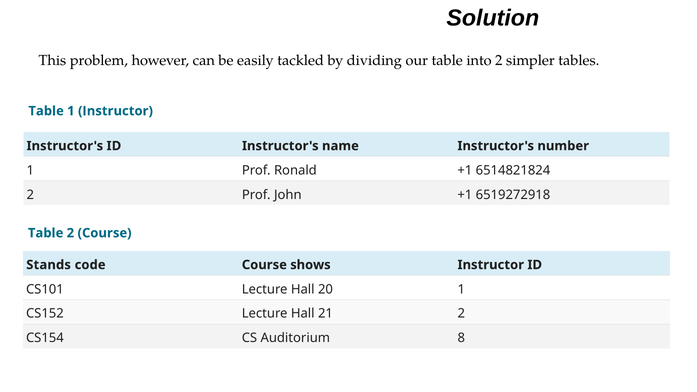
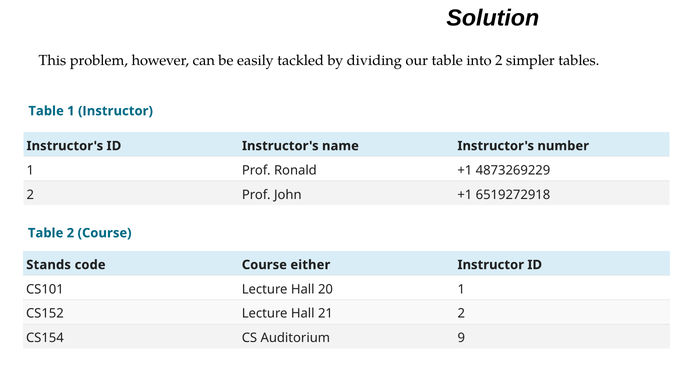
6514821824: 6514821824 -> 4873269229
shows: shows -> either
8: 8 -> 9
